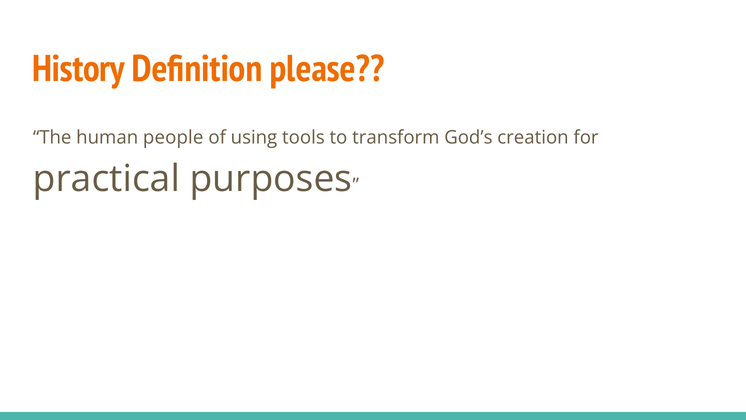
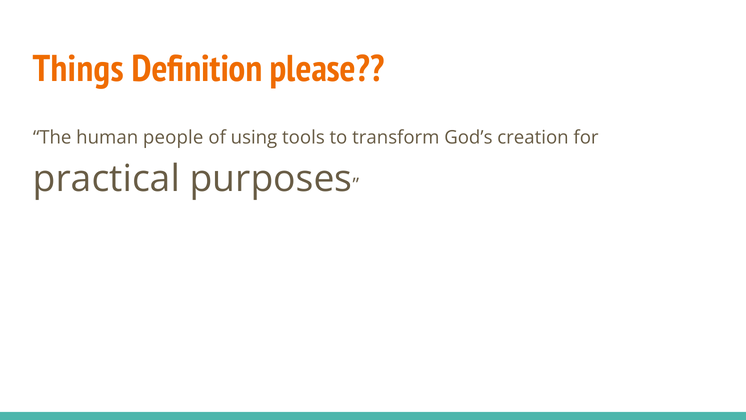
History: History -> Things
